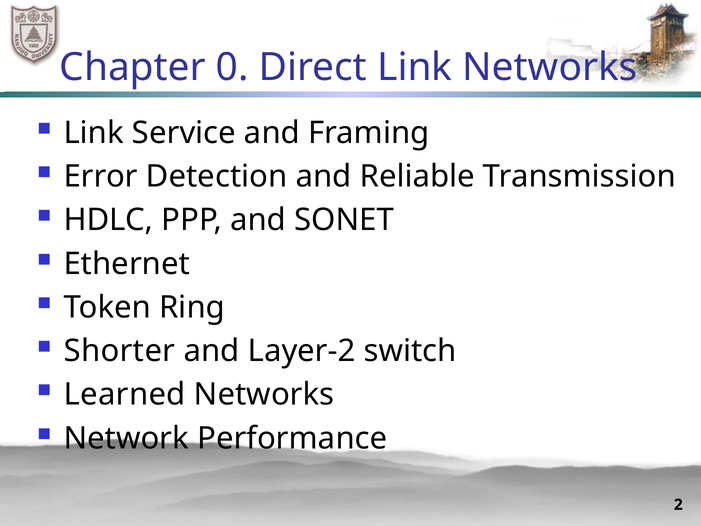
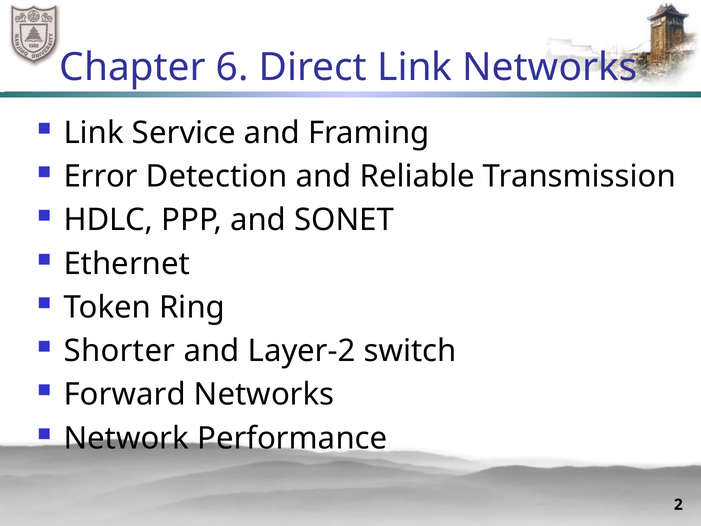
0: 0 -> 6
Learned: Learned -> Forward
